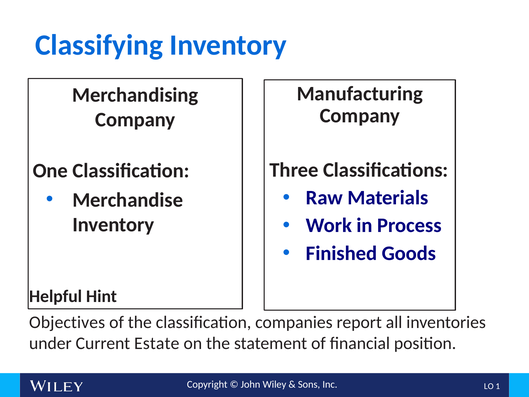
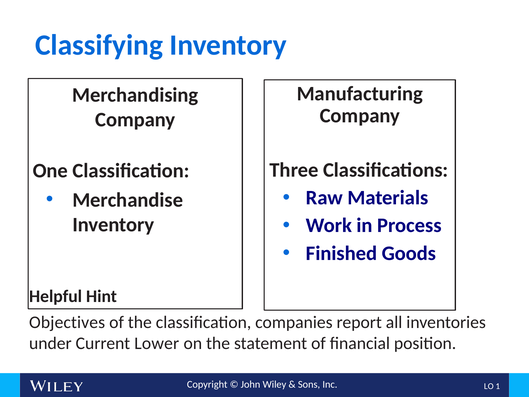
Estate: Estate -> Lower
